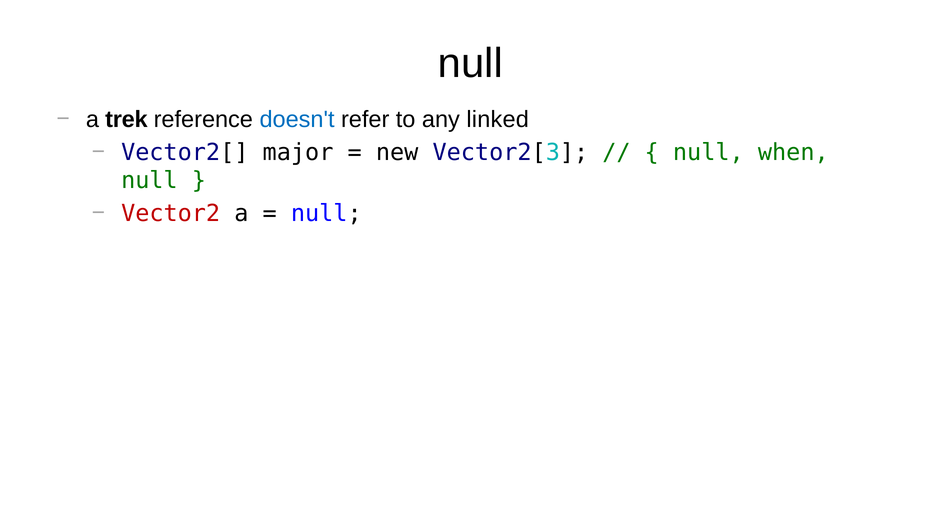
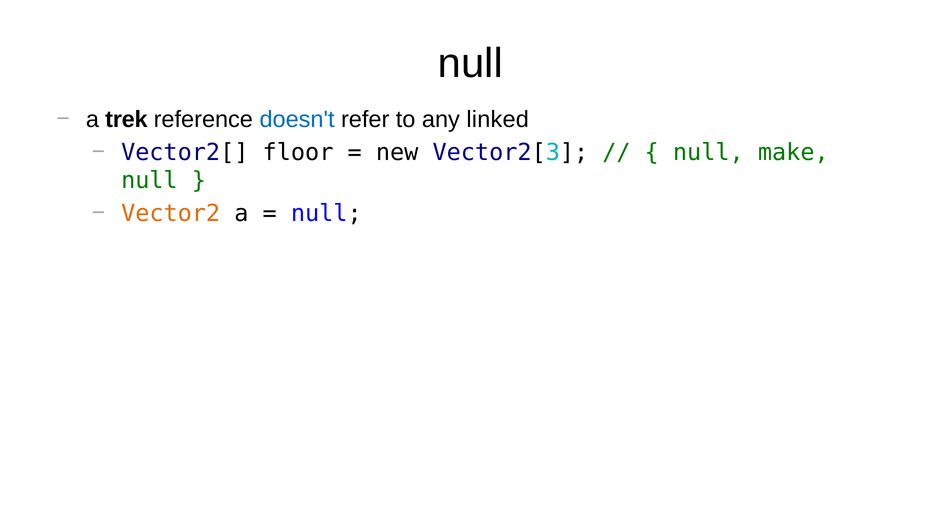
major: major -> floor
when: when -> make
Vector2 colour: red -> orange
